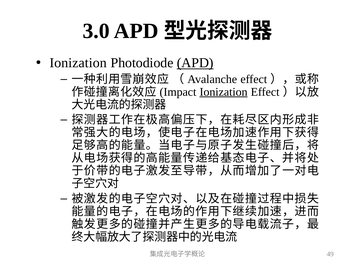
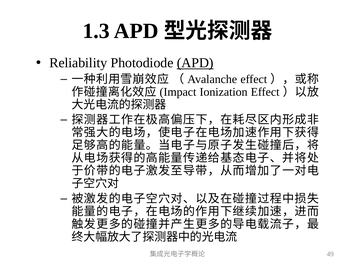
3.0: 3.0 -> 1.3
Ionization at (78, 63): Ionization -> Reliability
Ionization at (224, 92) underline: present -> none
